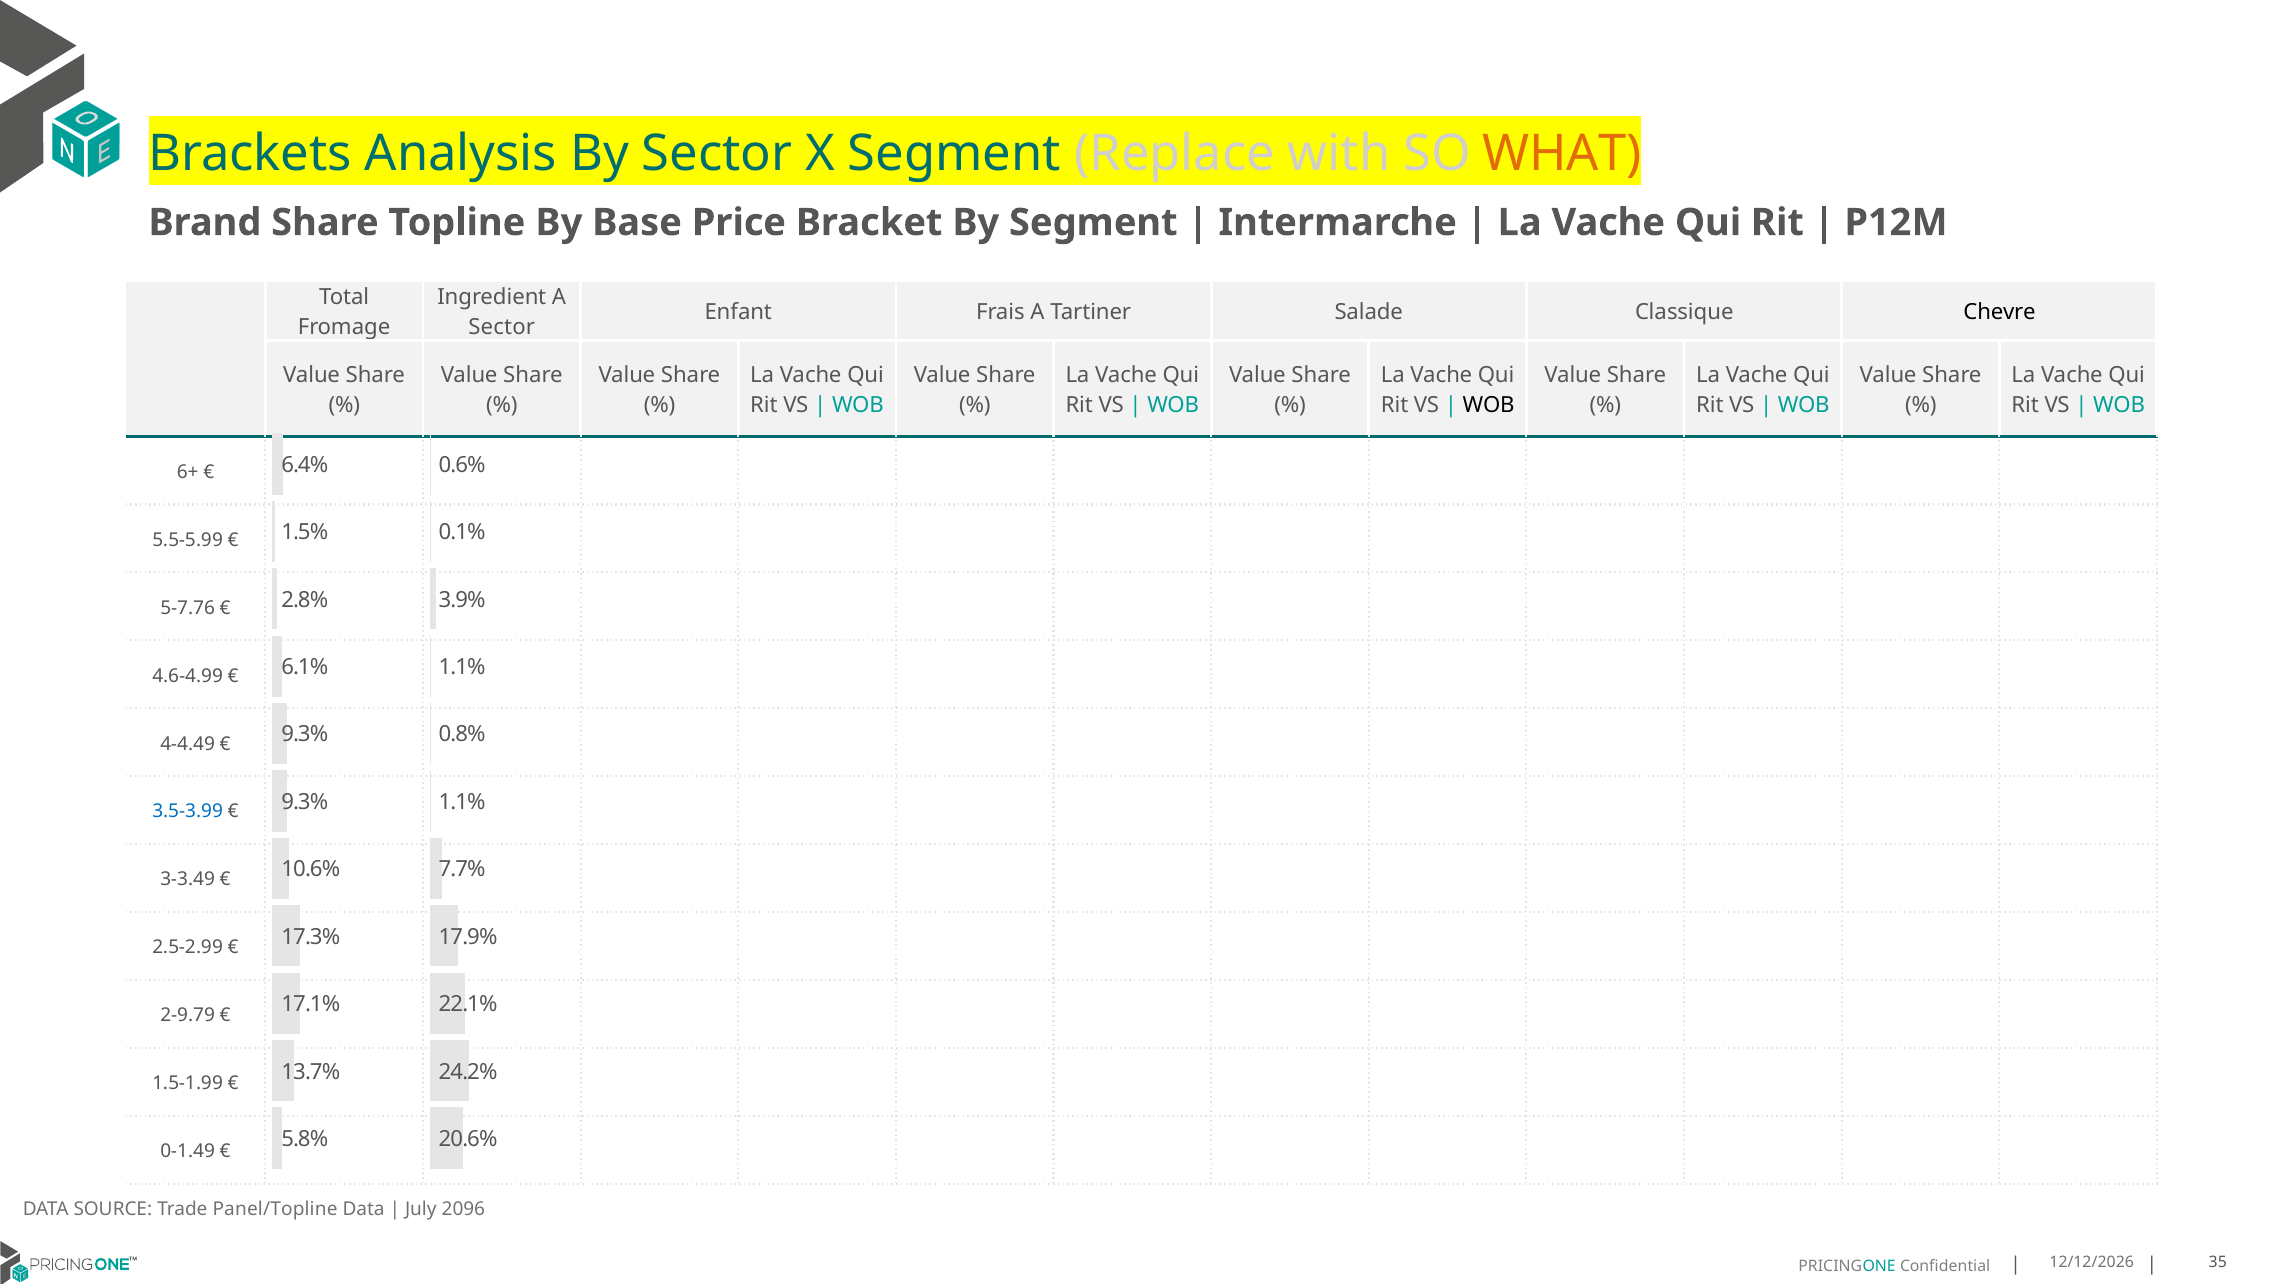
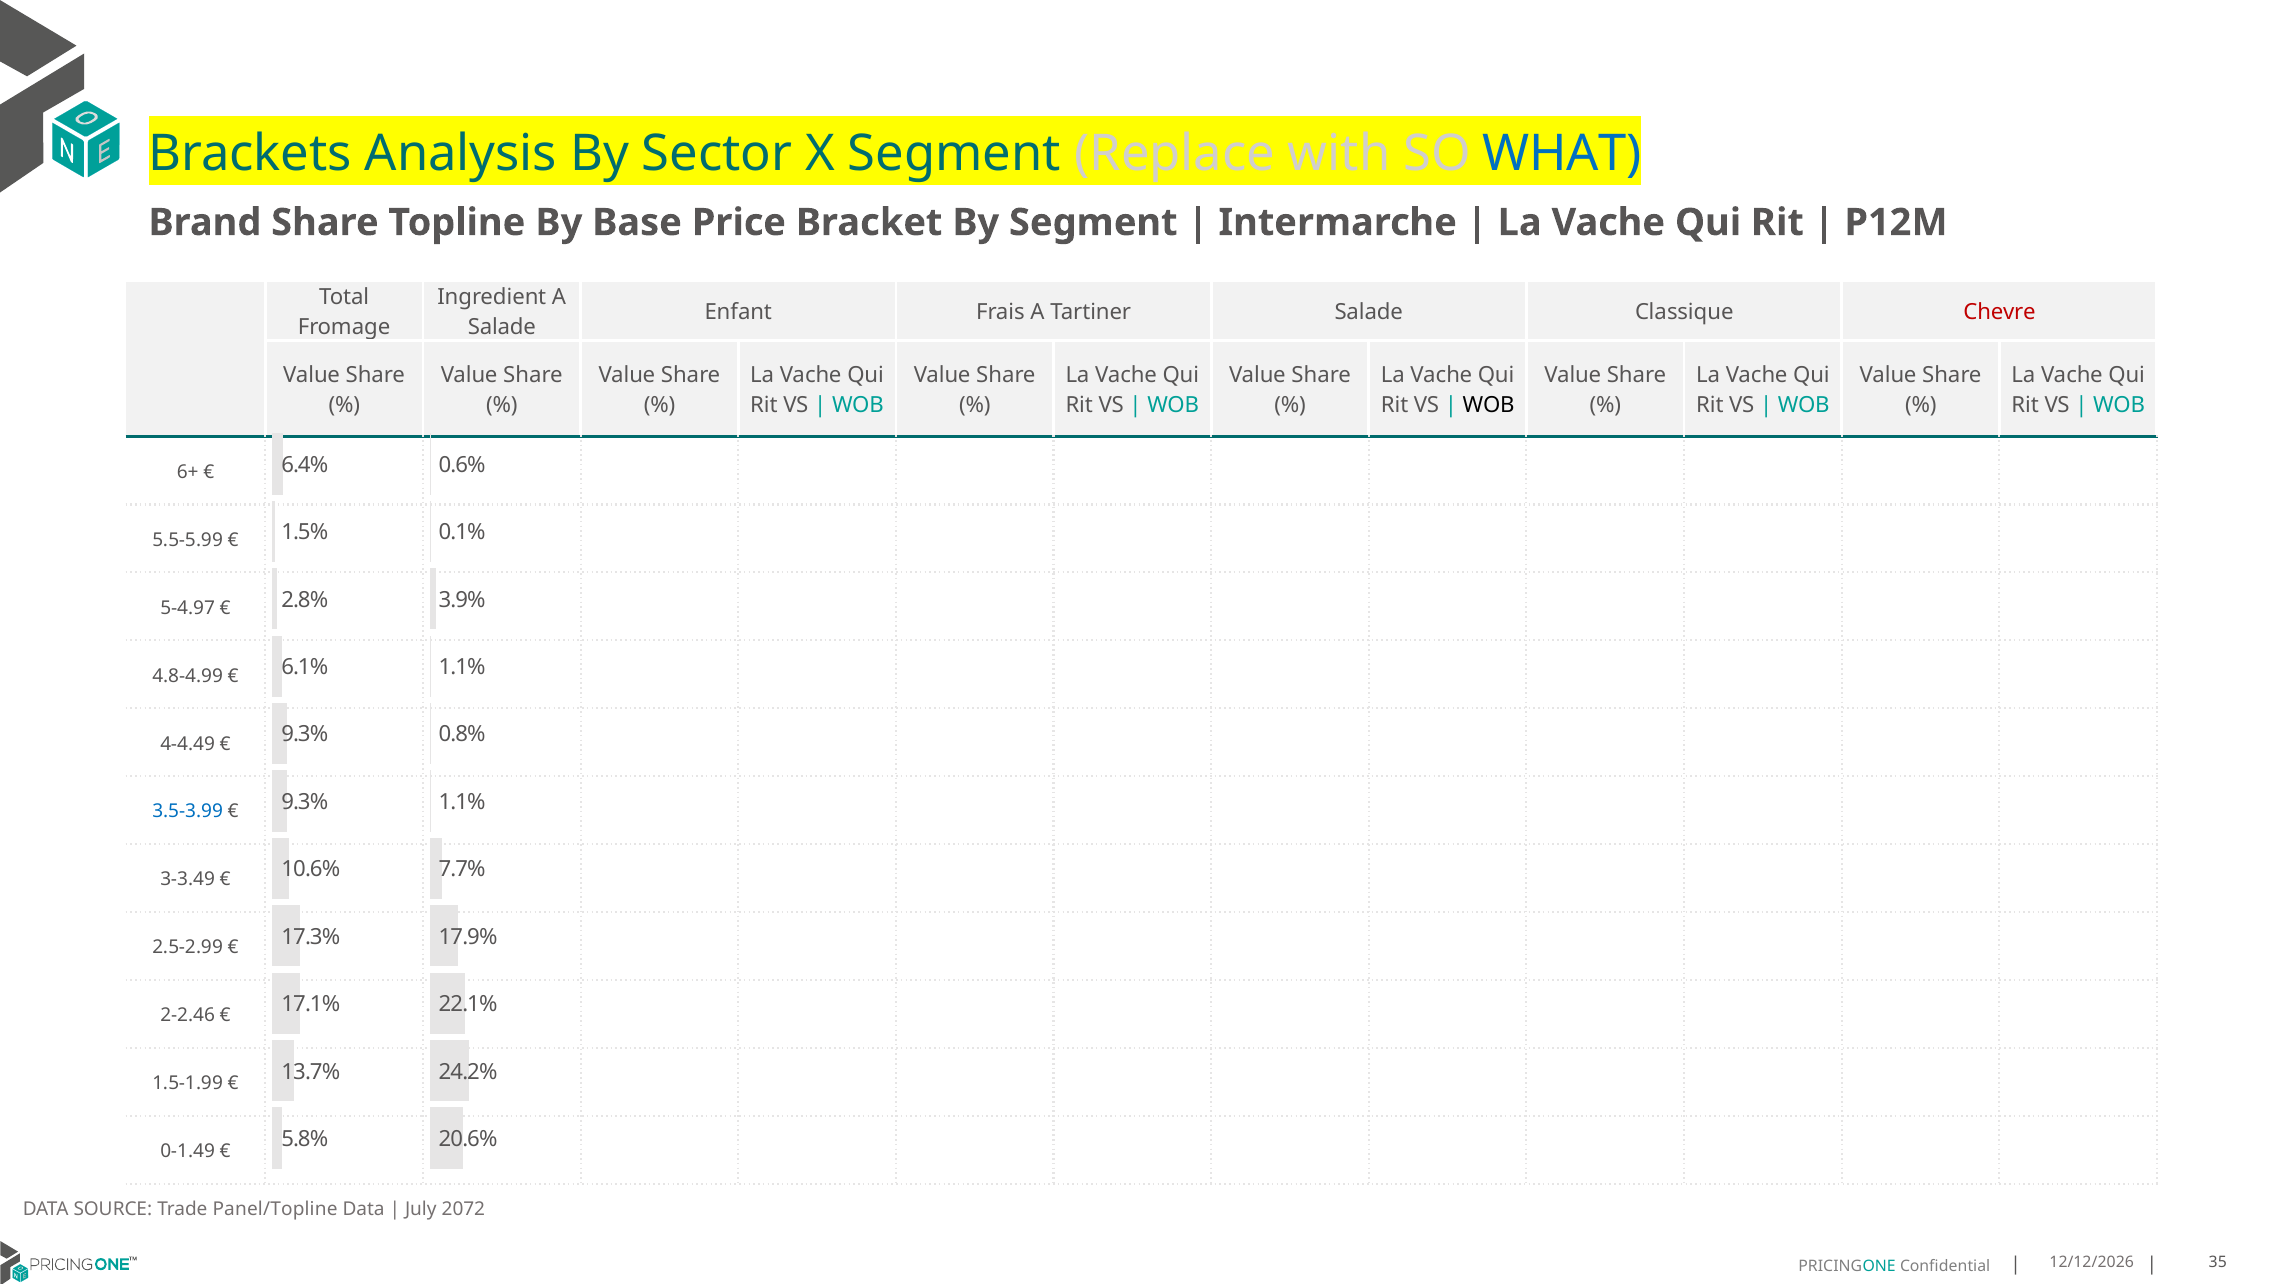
WHAT colour: orange -> blue
Chevre colour: black -> red
Sector at (502, 327): Sector -> Salade
5-7.76: 5-7.76 -> 5-4.97
4.6-4.99: 4.6-4.99 -> 4.8-4.99
2-9.79: 2-9.79 -> 2-2.46
2096: 2096 -> 2072
